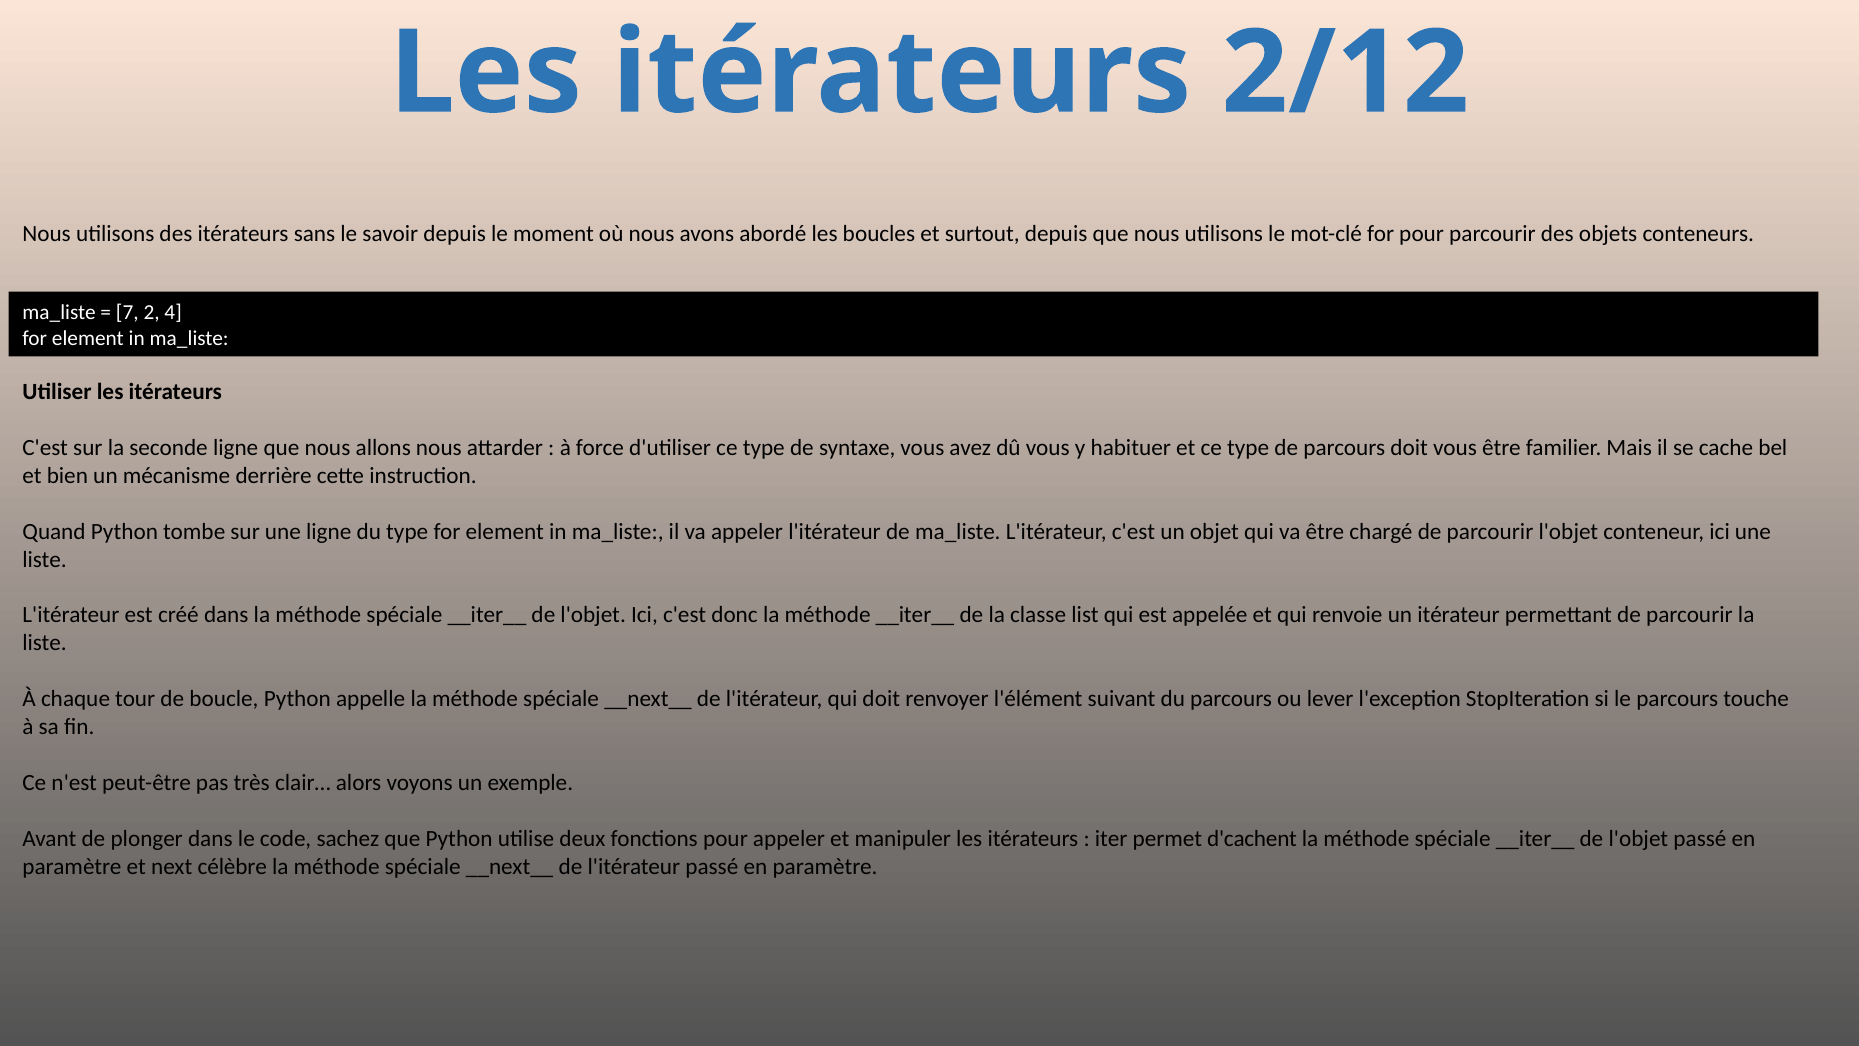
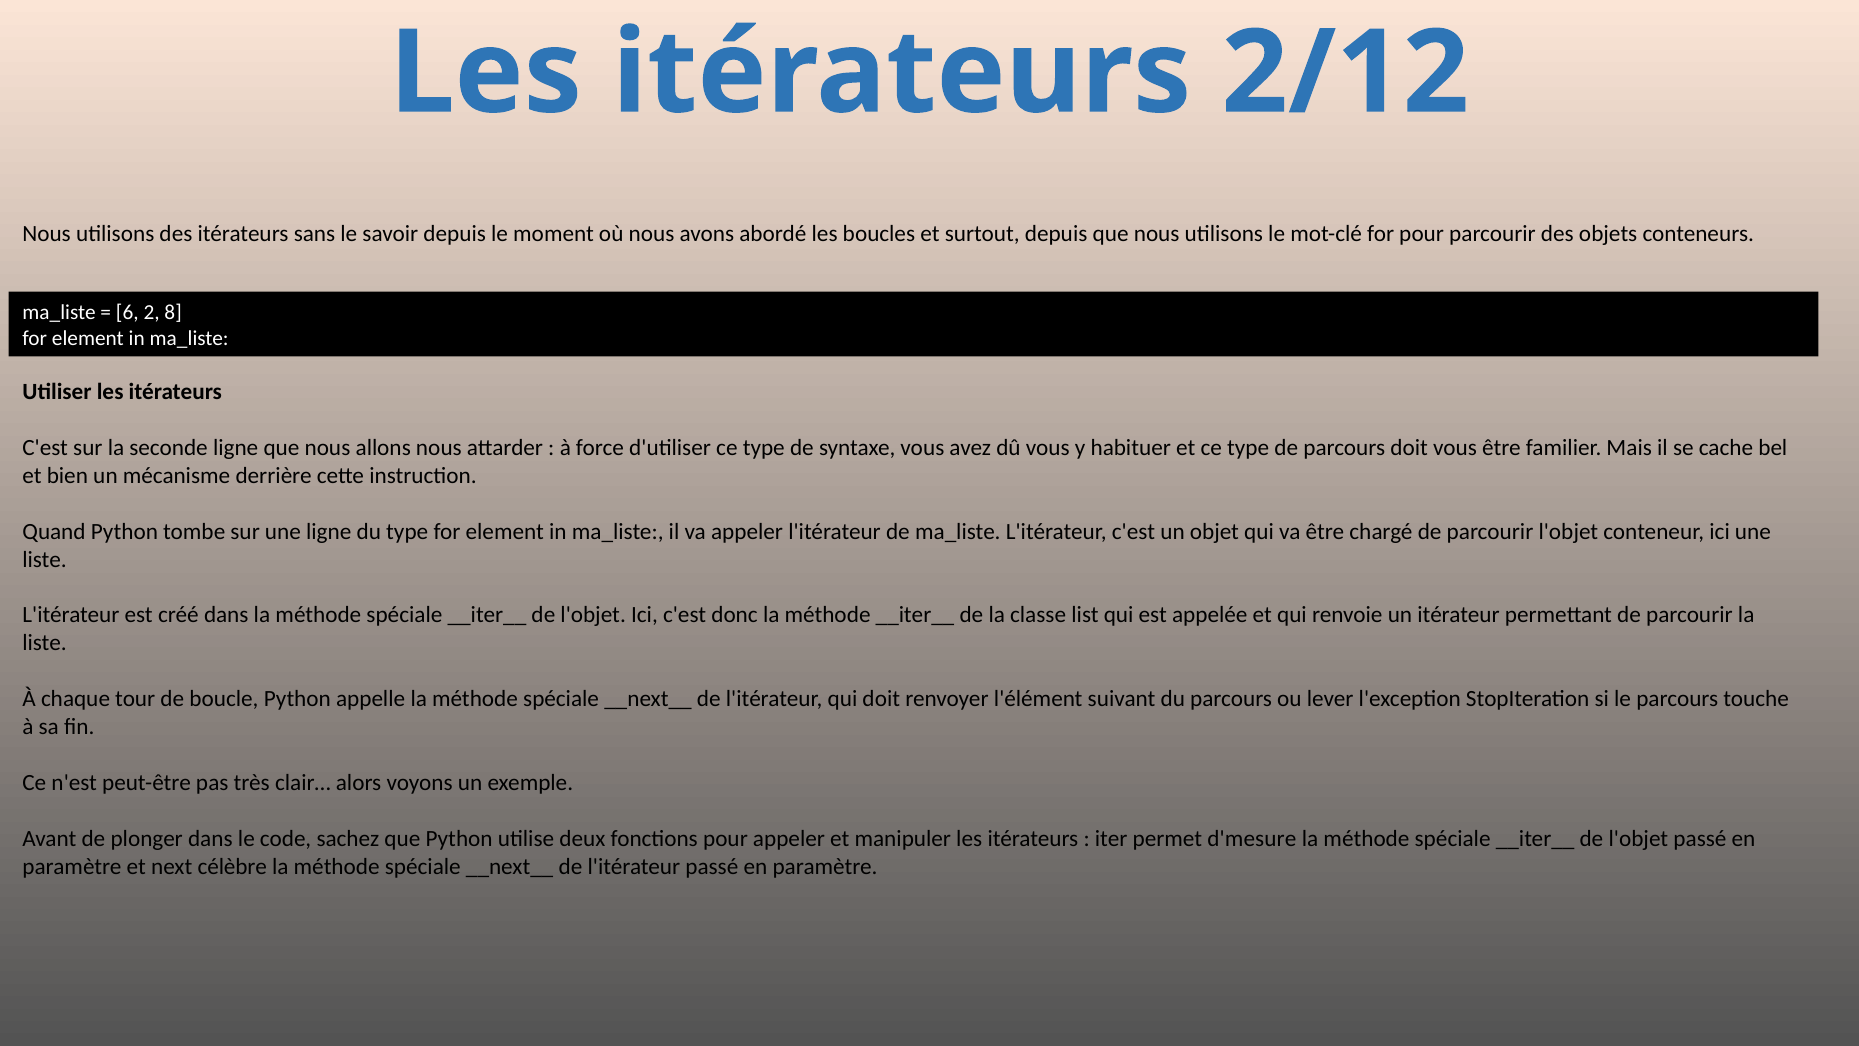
7: 7 -> 6
4: 4 -> 8
d'cachent: d'cachent -> d'mesure
